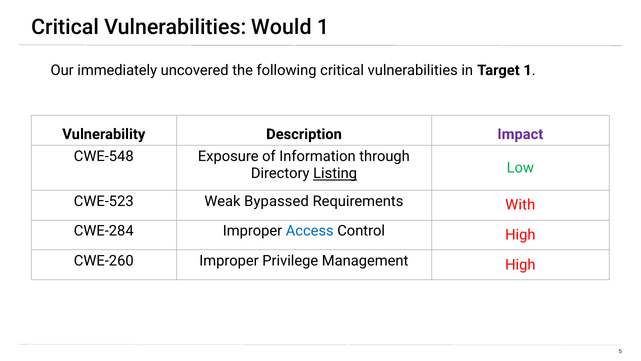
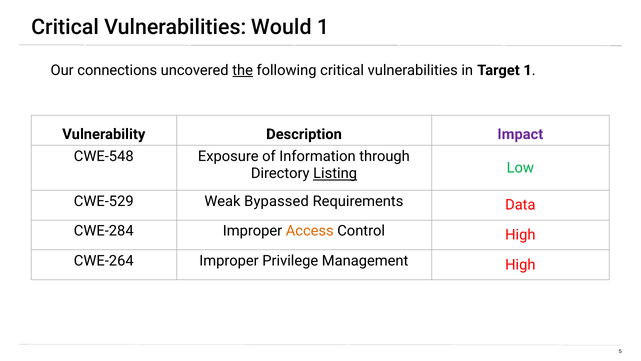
immediately: immediately -> connections
the underline: none -> present
CWE-523: CWE-523 -> CWE-529
With: With -> Data
Access colour: blue -> orange
CWE-260: CWE-260 -> CWE-264
